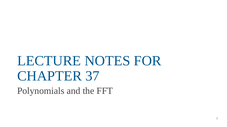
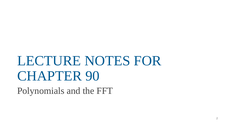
37: 37 -> 90
